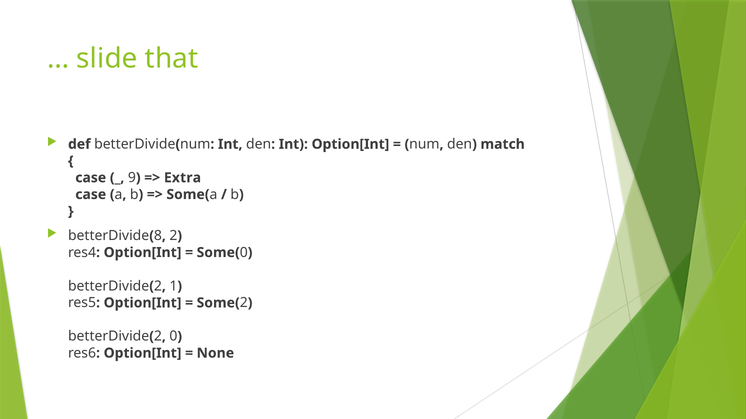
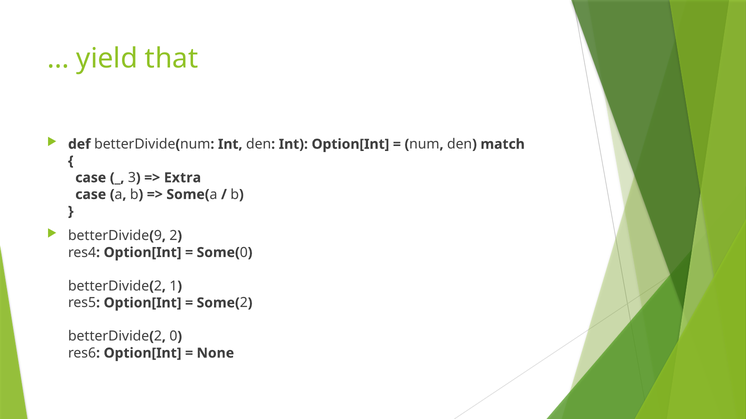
slide: slide -> yield
9: 9 -> 3
8: 8 -> 9
